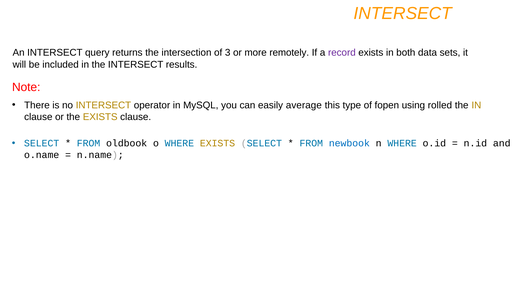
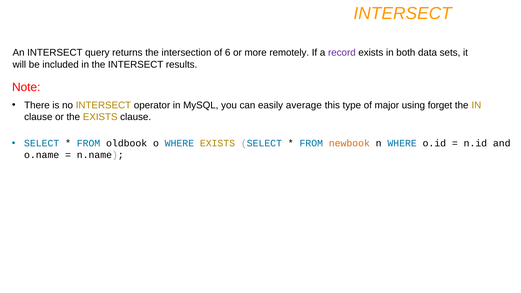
3: 3 -> 6
fopen: fopen -> major
rolled: rolled -> forget
newbook colour: blue -> orange
